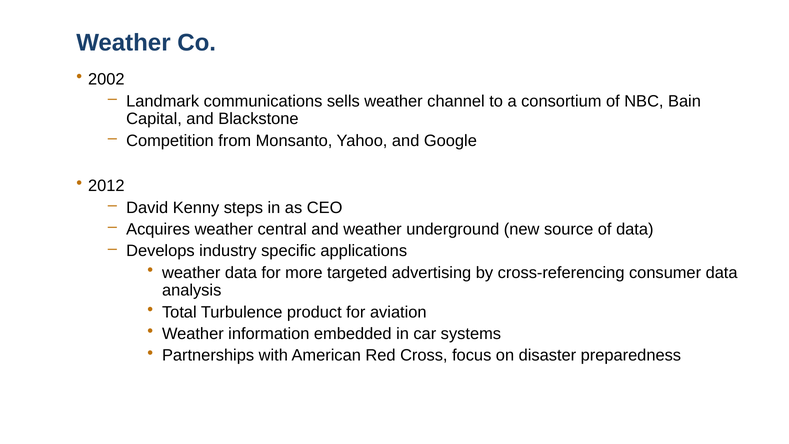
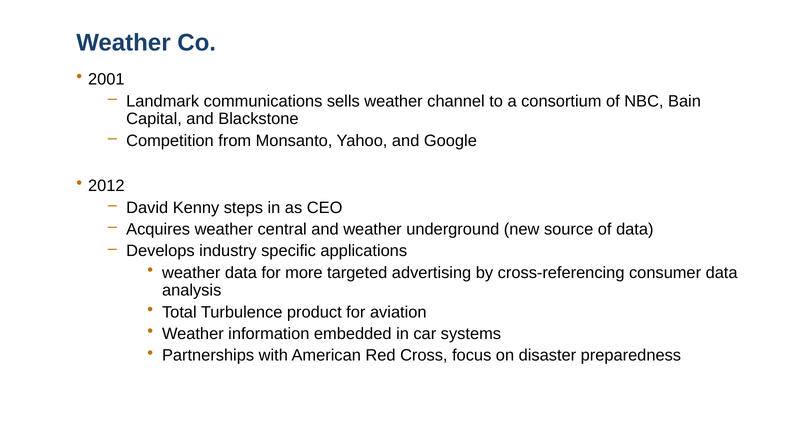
2002: 2002 -> 2001
